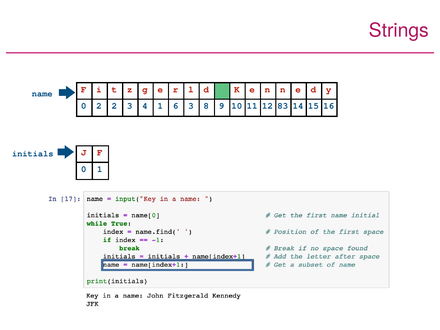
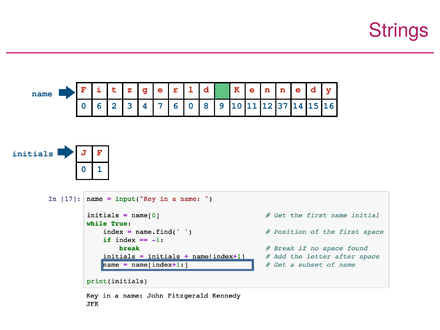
0 2: 2 -> 6
4 1: 1 -> 7
6 3: 3 -> 0
83: 83 -> 37
